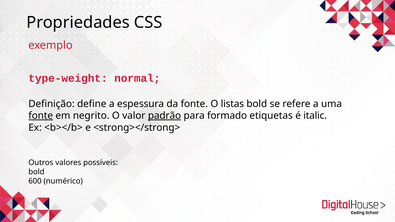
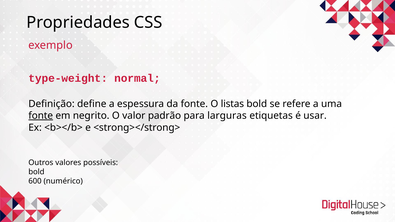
padrão underline: present -> none
formado: formado -> larguras
italic: italic -> usar
